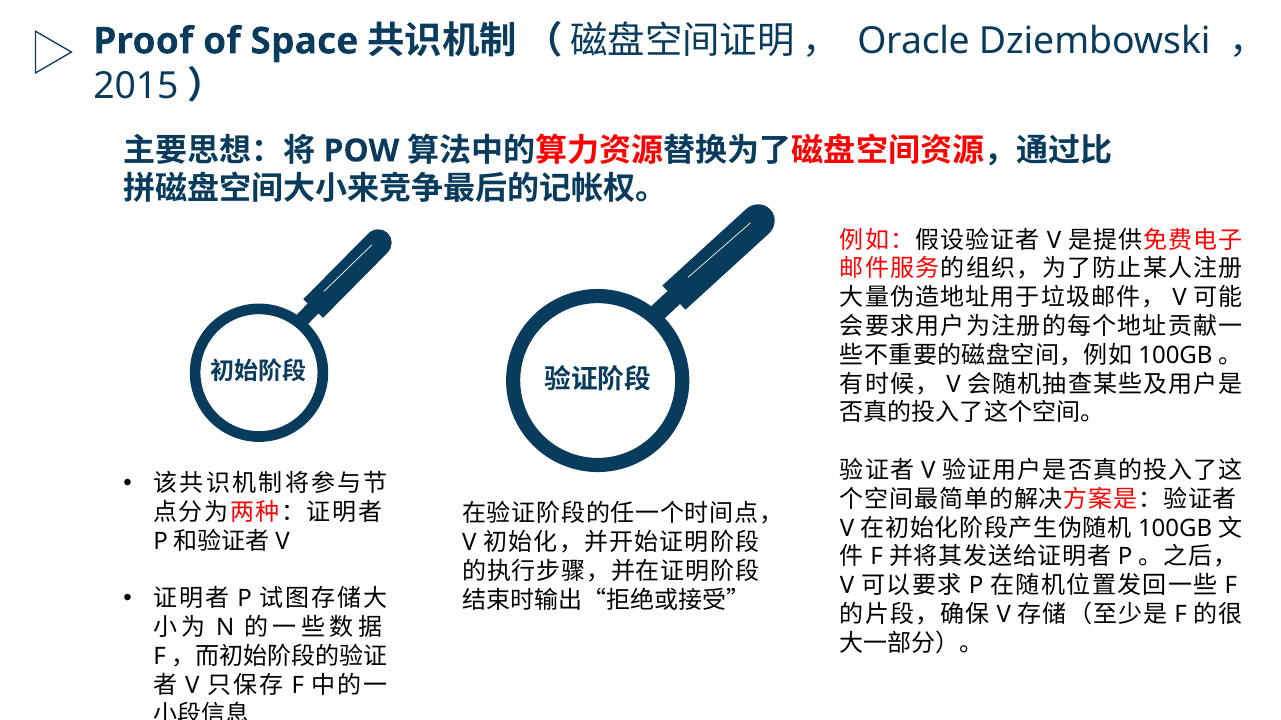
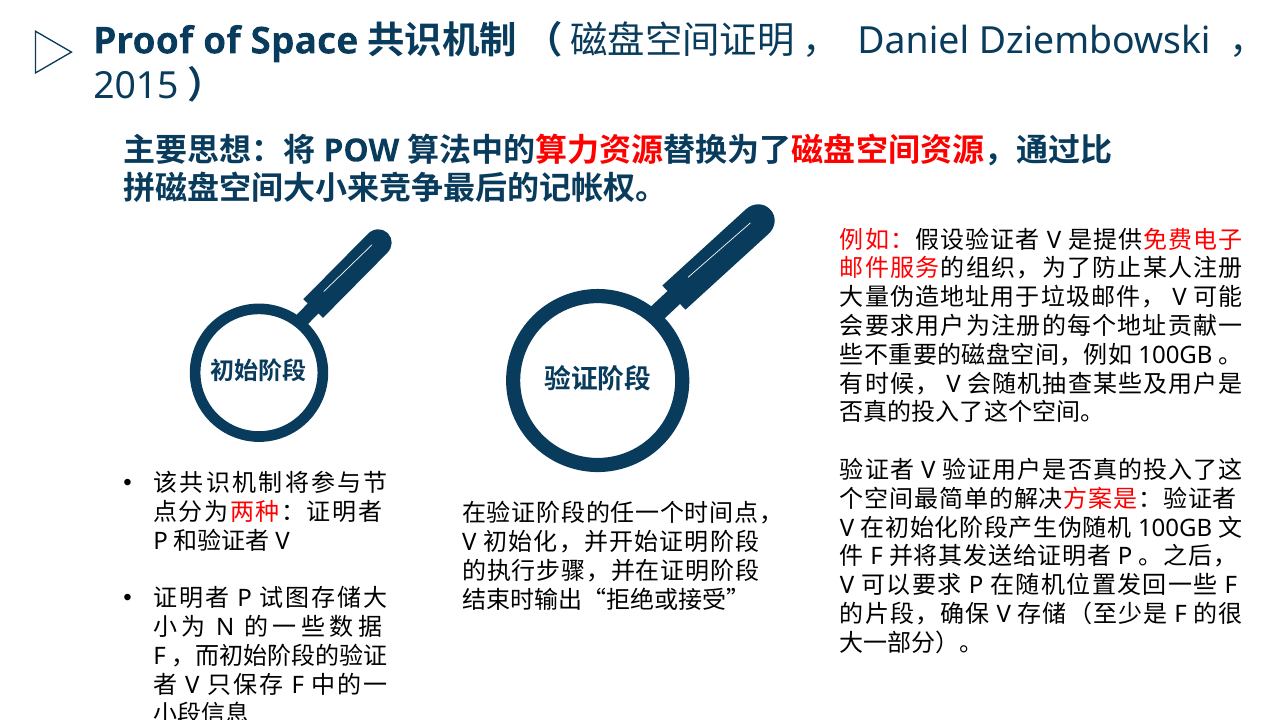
Oracle: Oracle -> Daniel
